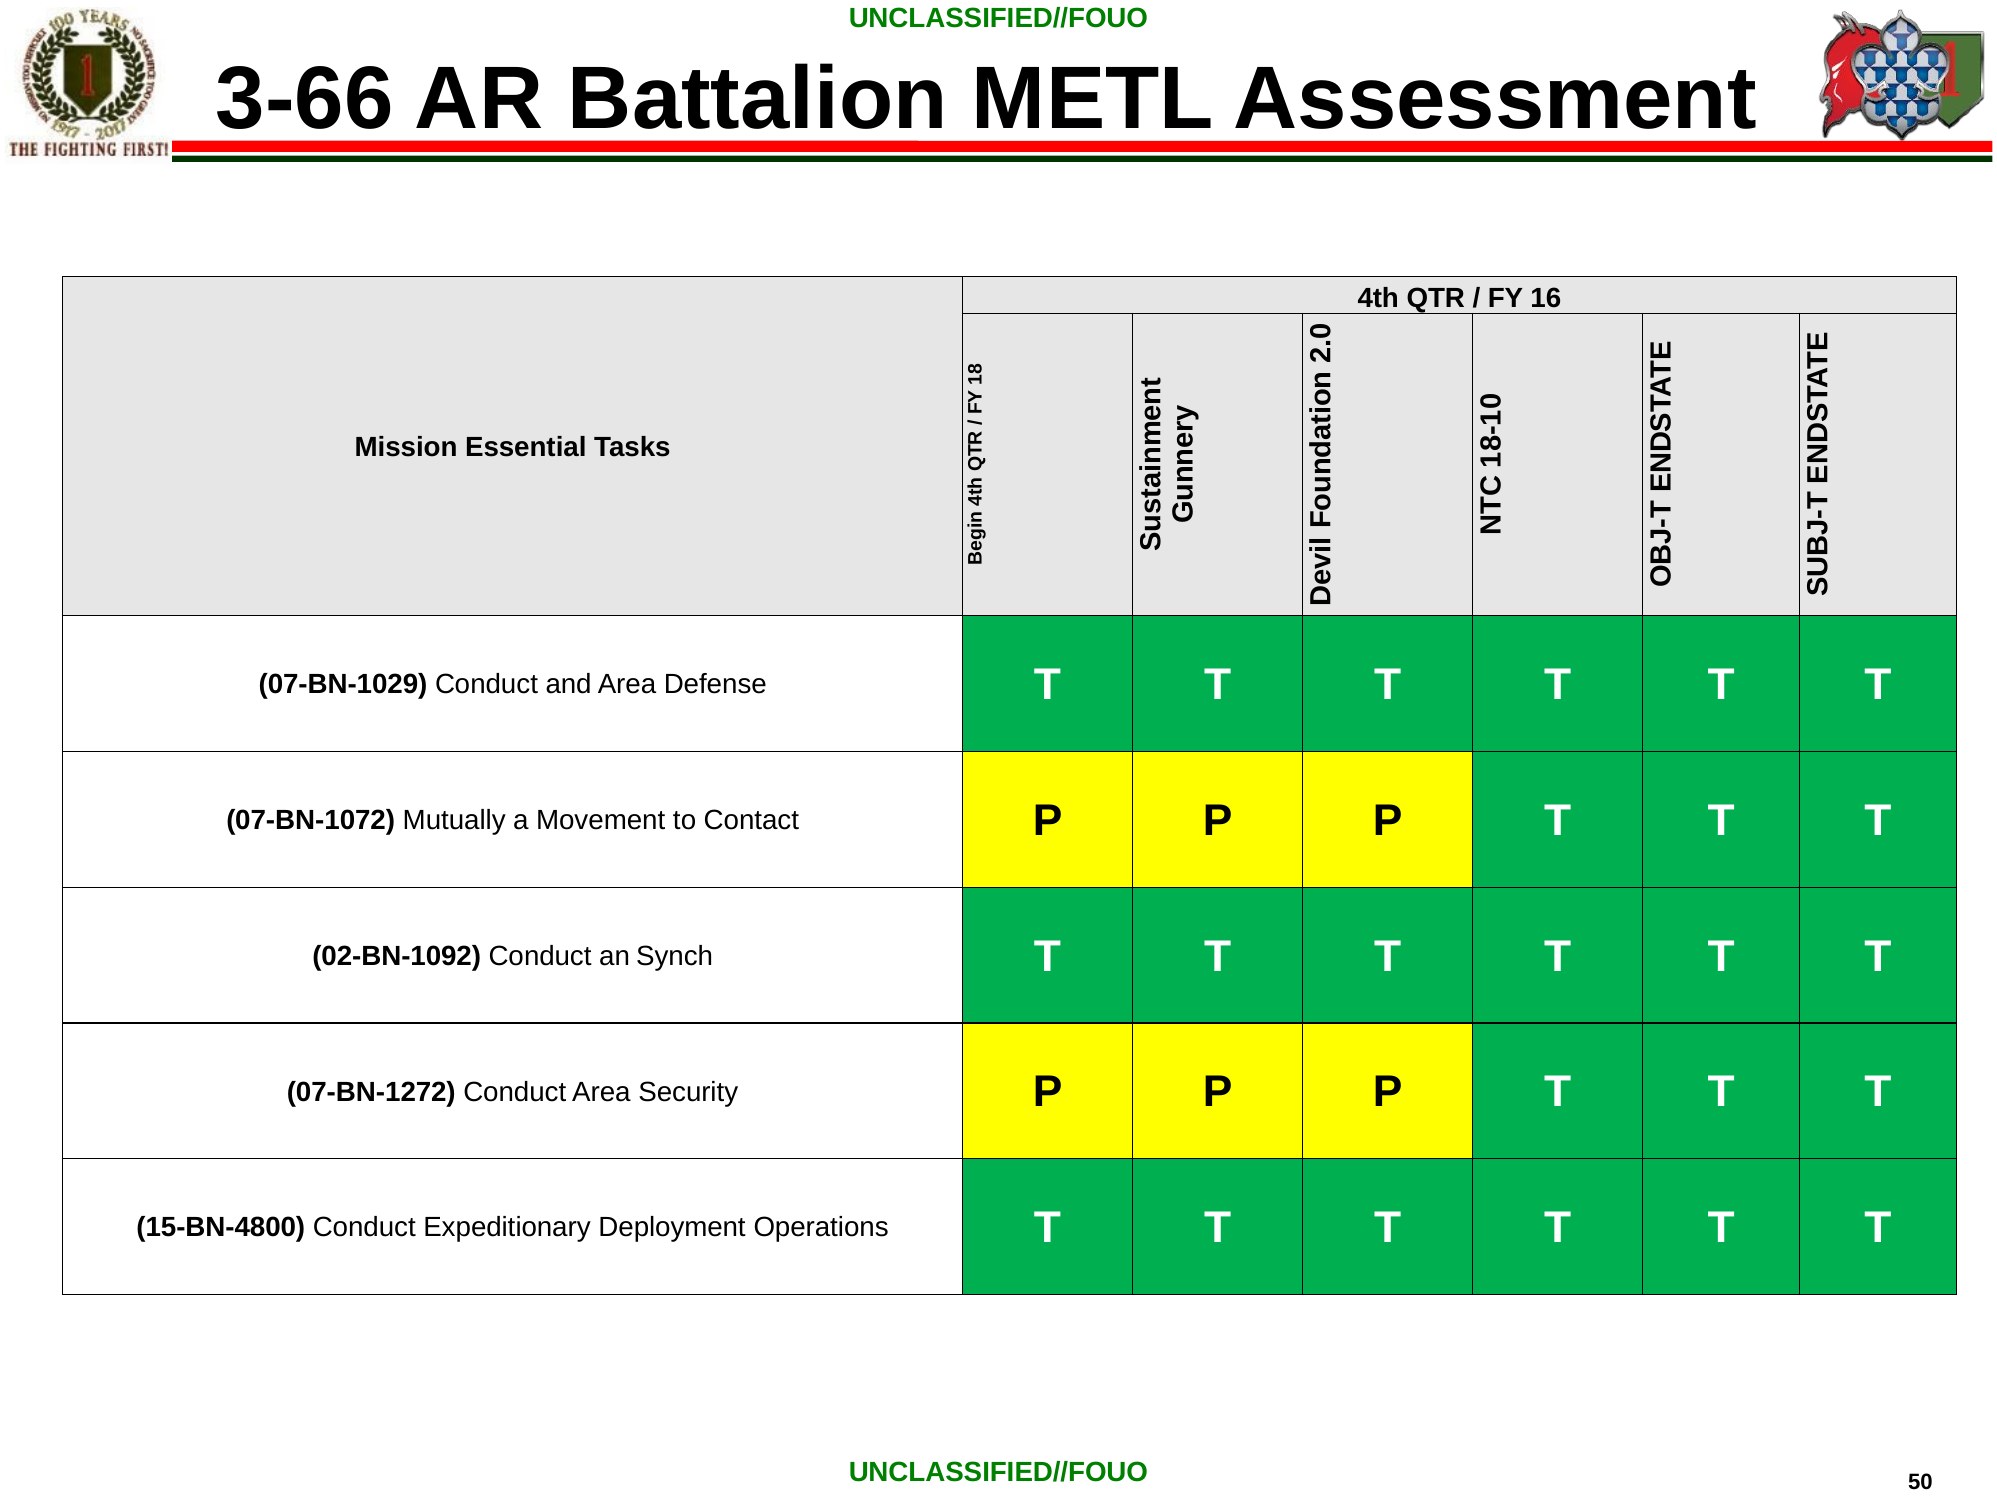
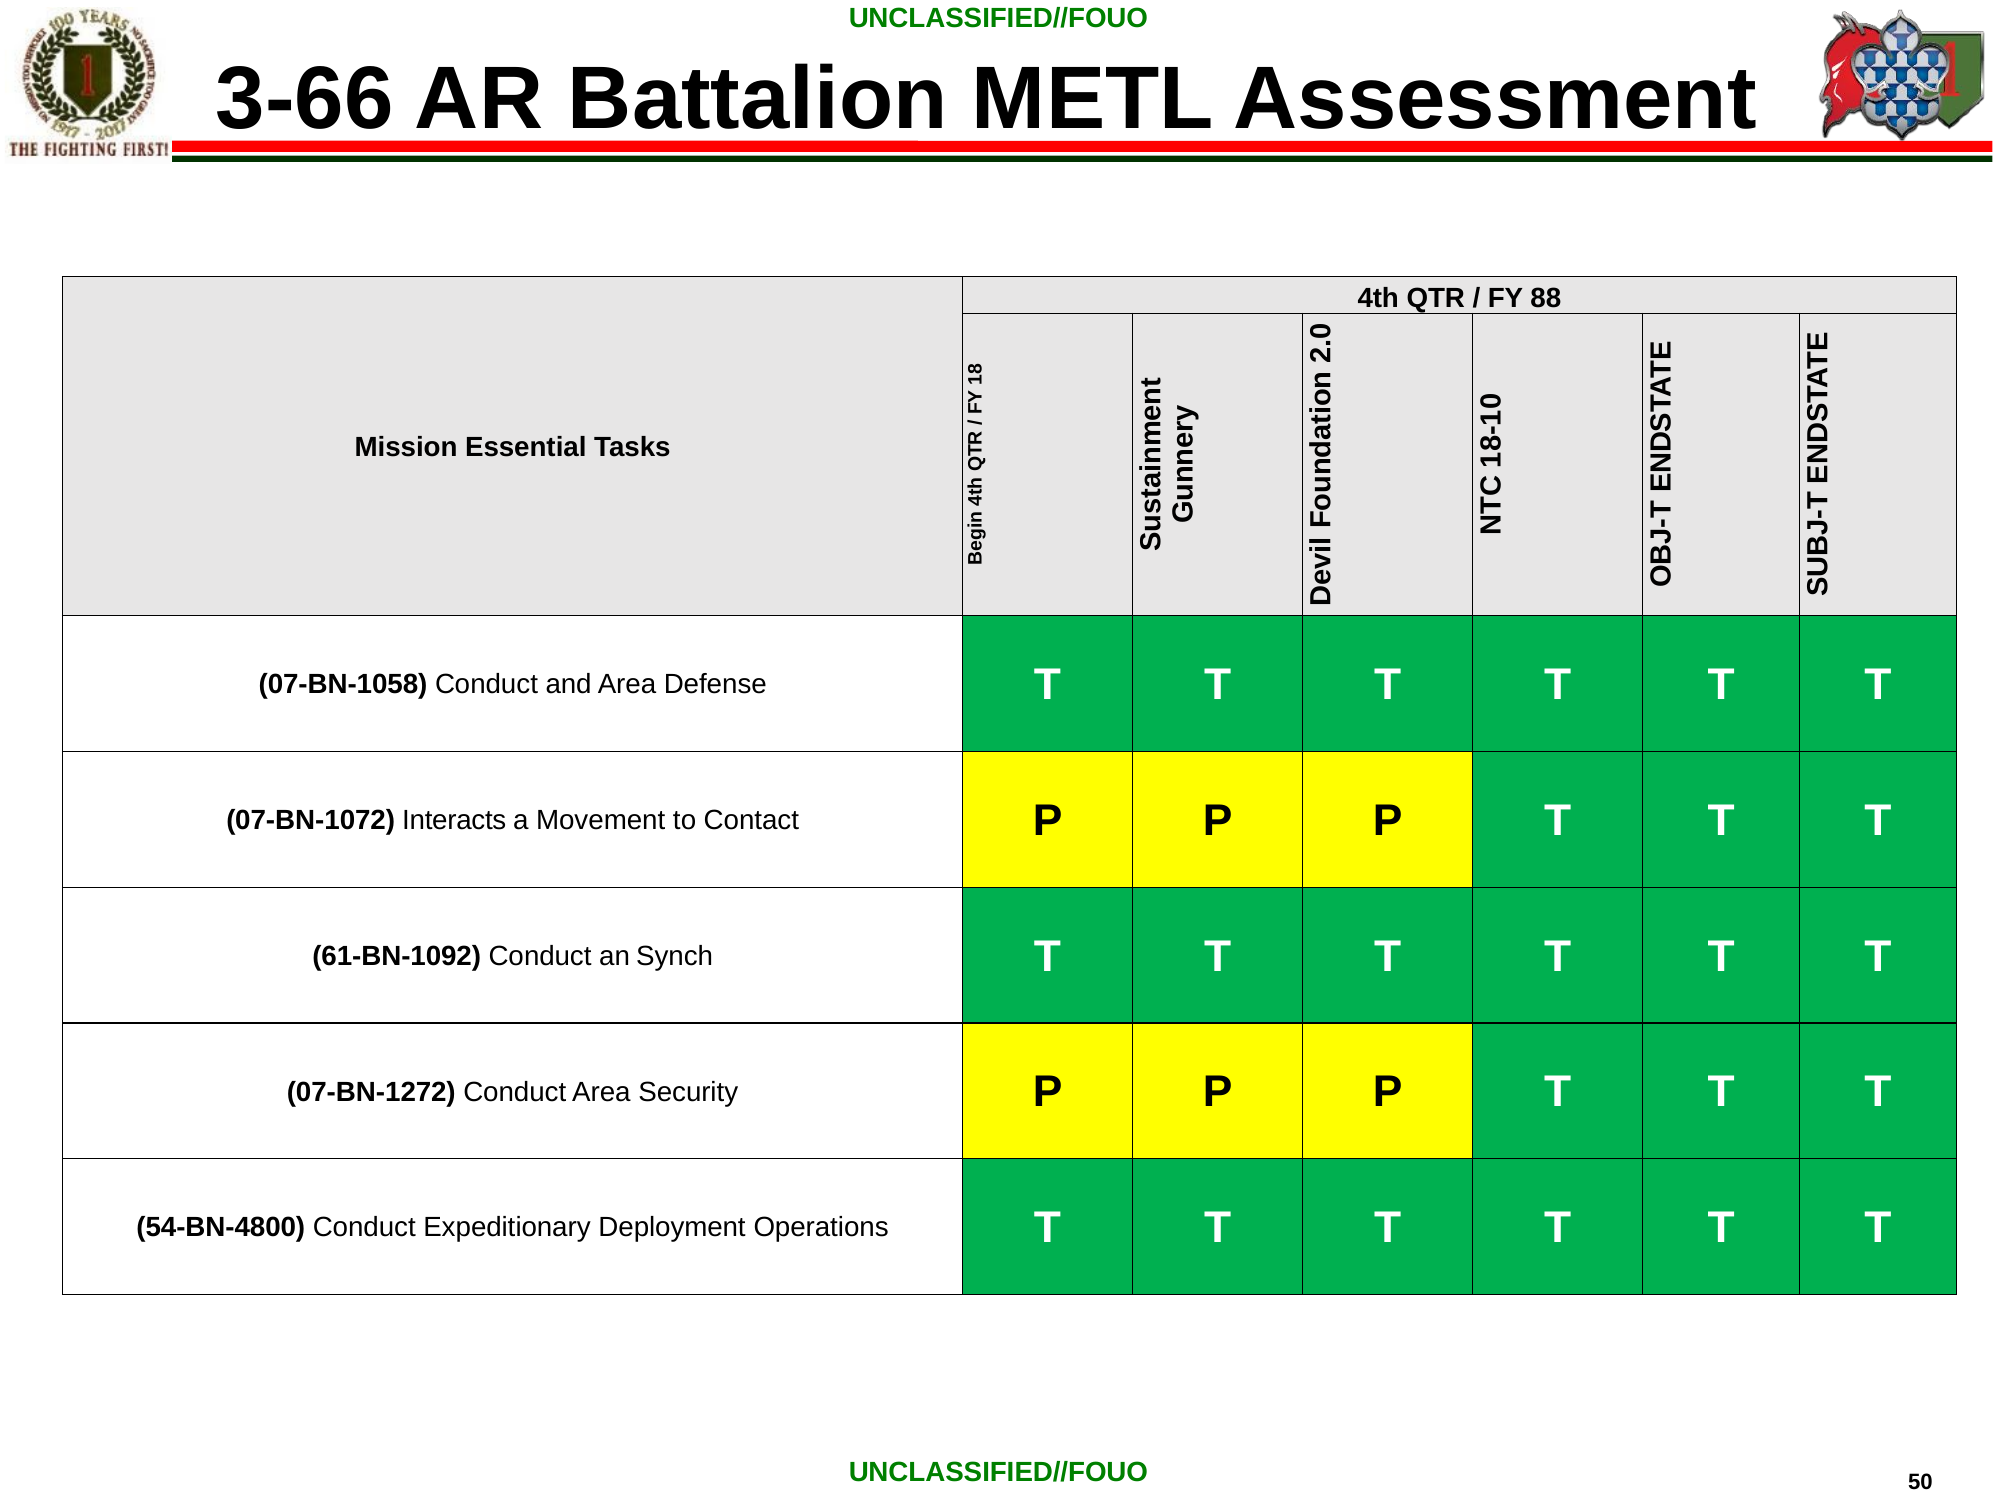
16: 16 -> 88
07-BN-1029: 07-BN-1029 -> 07-BN-1058
Mutually: Mutually -> Interacts
02-BN-1092: 02-BN-1092 -> 61-BN-1092
15-BN-4800: 15-BN-4800 -> 54-BN-4800
